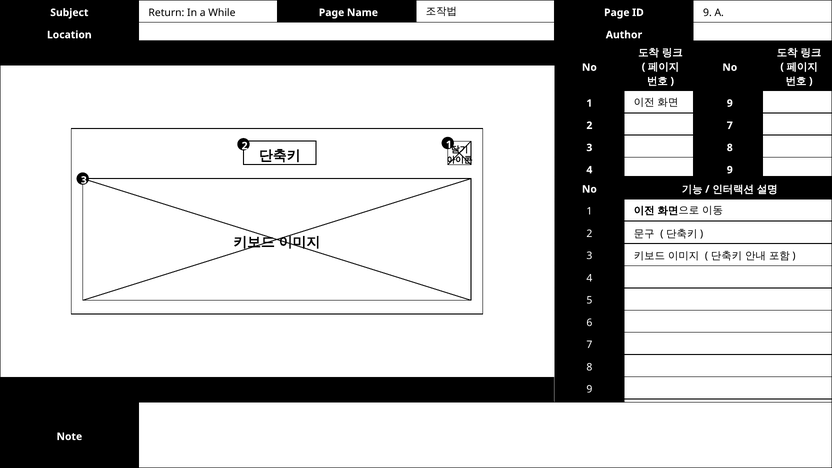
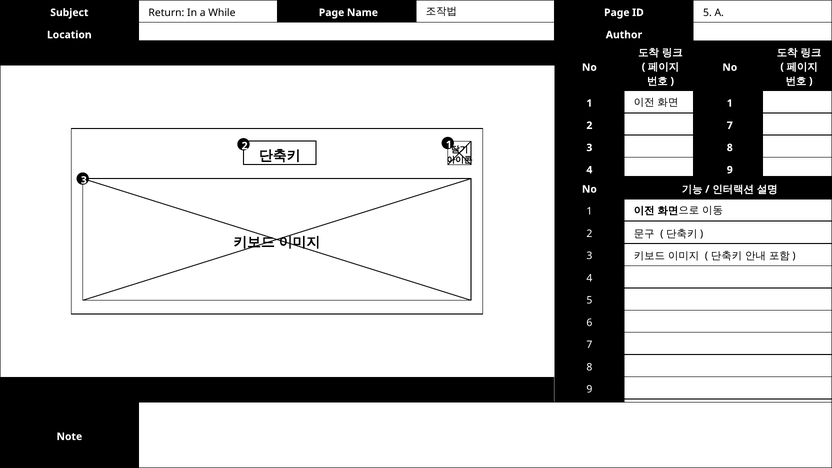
ID 9: 9 -> 5
9 at (730, 103): 9 -> 1
